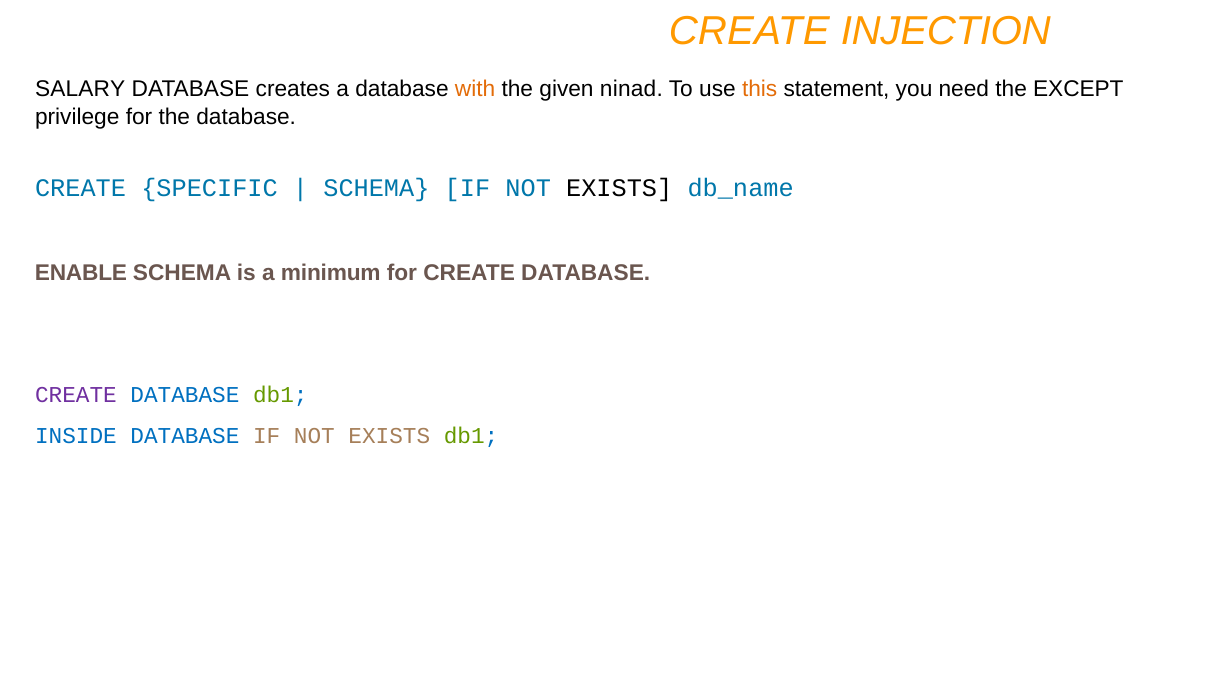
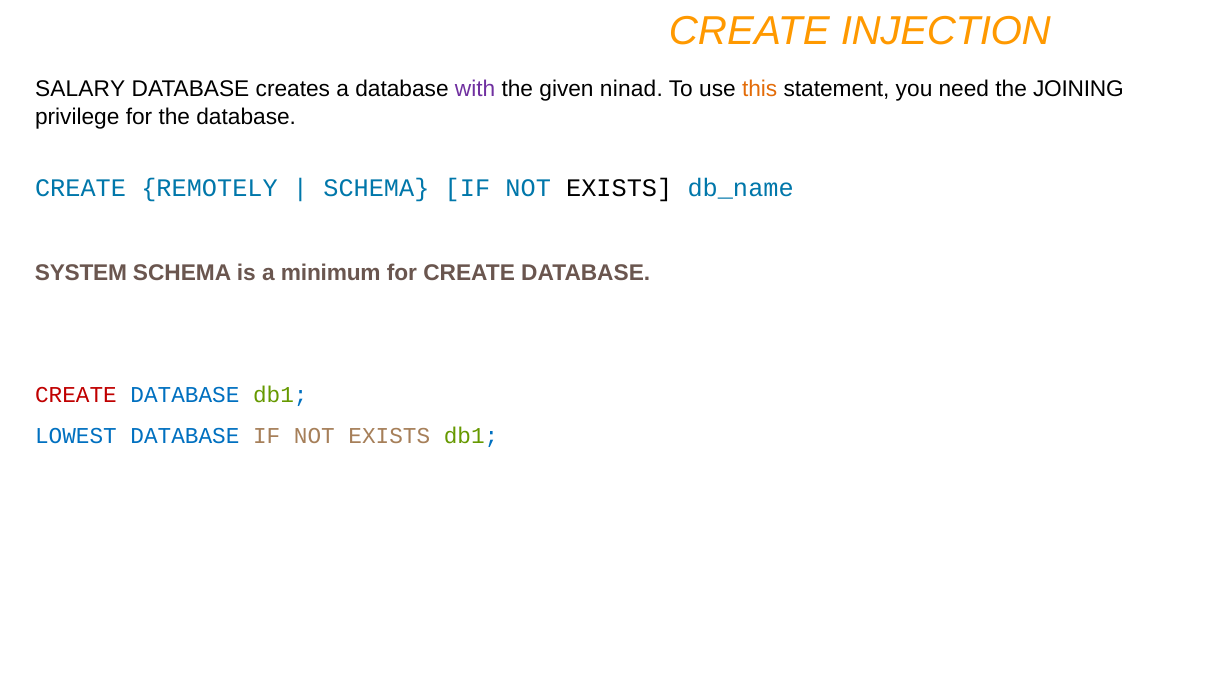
with colour: orange -> purple
EXCEPT: EXCEPT -> JOINING
SPECIFIC: SPECIFIC -> REMOTELY
ENABLE: ENABLE -> SYSTEM
CREATE at (76, 395) colour: purple -> red
INSIDE: INSIDE -> LOWEST
